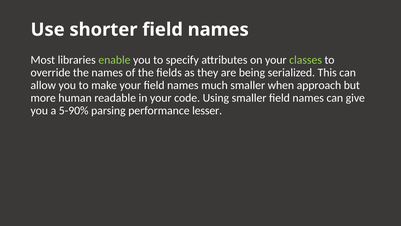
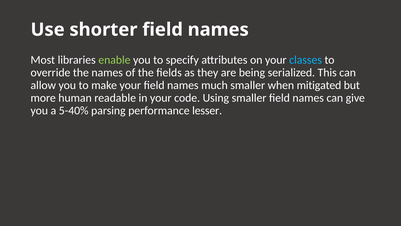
classes colour: light green -> light blue
approach: approach -> mitigated
5-90%: 5-90% -> 5-40%
